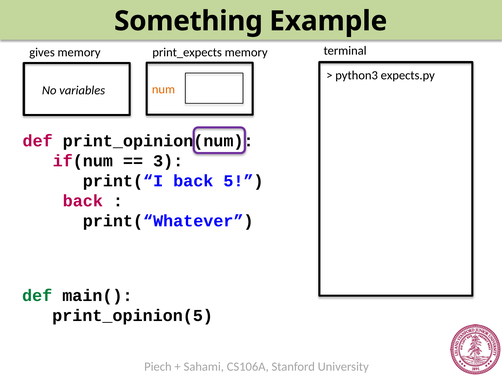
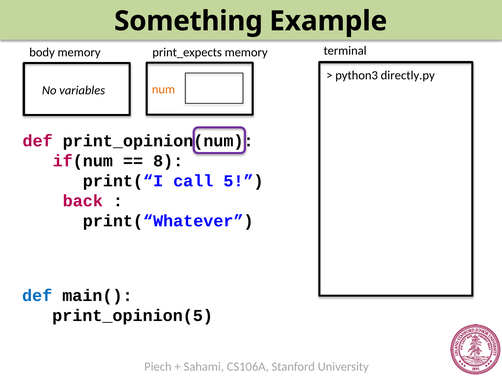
gives: gives -> body
expects.py: expects.py -> directly.py
3: 3 -> 8
print(“I back: back -> call
def at (37, 296) colour: green -> blue
